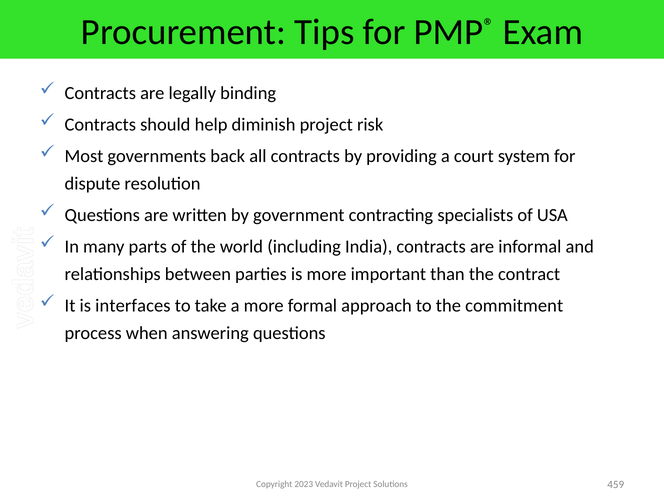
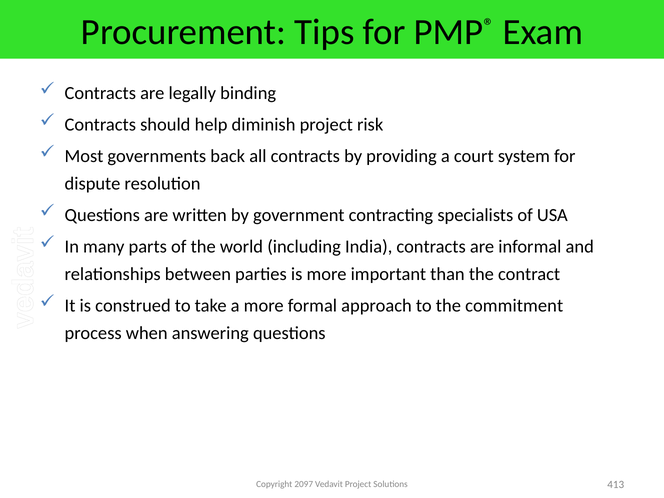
interfaces: interfaces -> construed
2023: 2023 -> 2097
459: 459 -> 413
